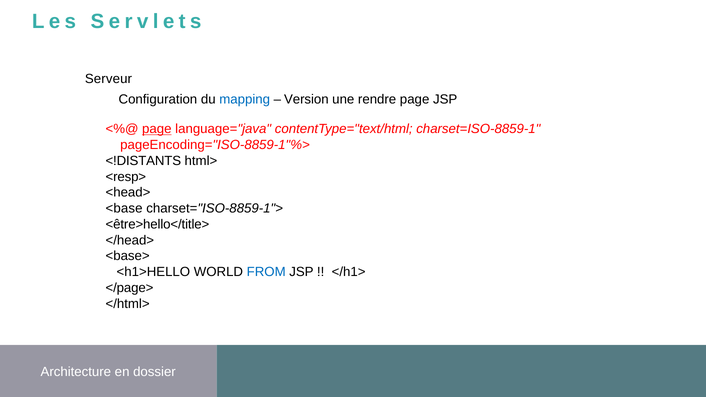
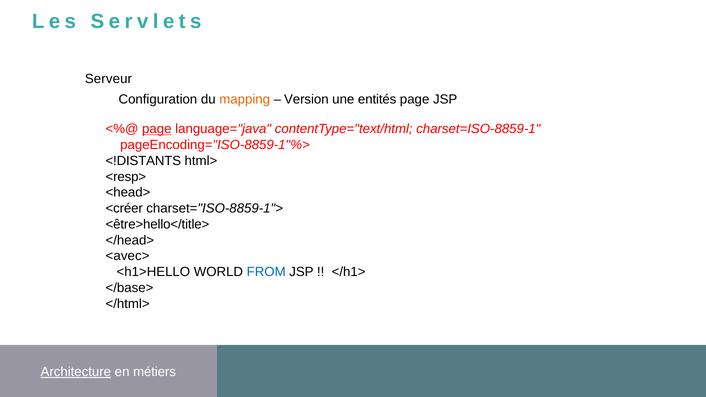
mapping colour: blue -> orange
rendre: rendre -> entités
<base: <base -> <créer
<base>: <base> -> <avec>
</page>: </page> -> </base>
Architecture underline: none -> present
dossier: dossier -> métiers
